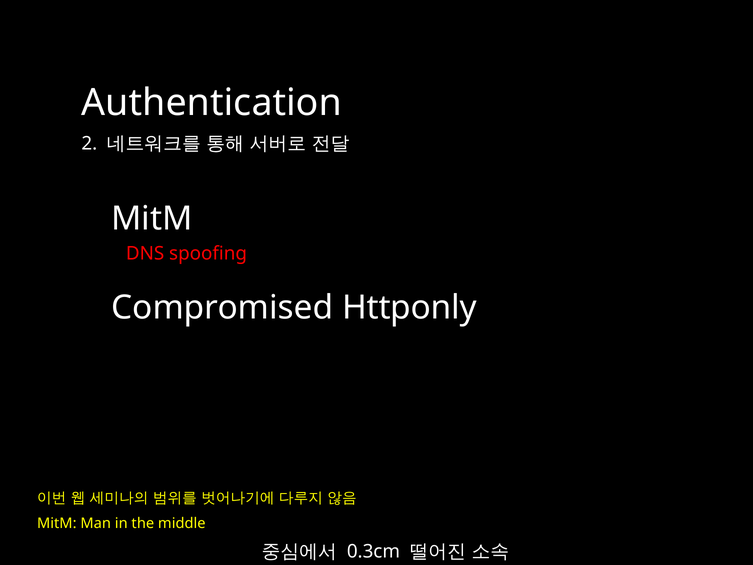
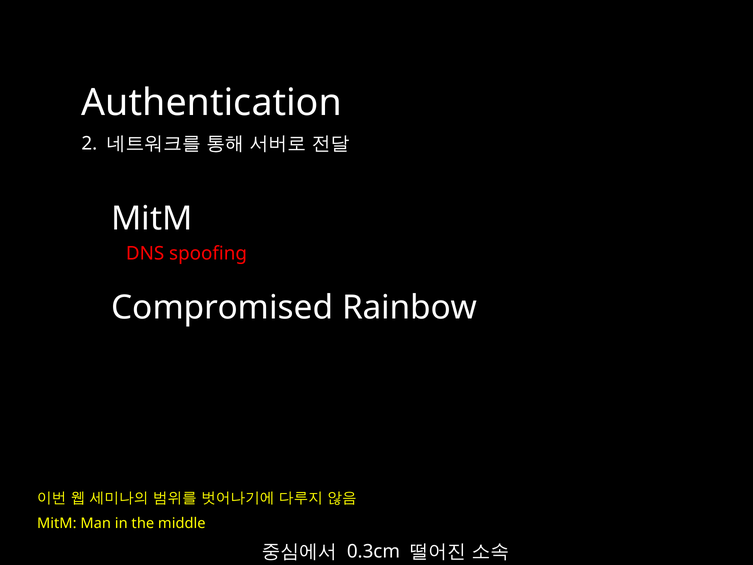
Httponly: Httponly -> Rainbow
